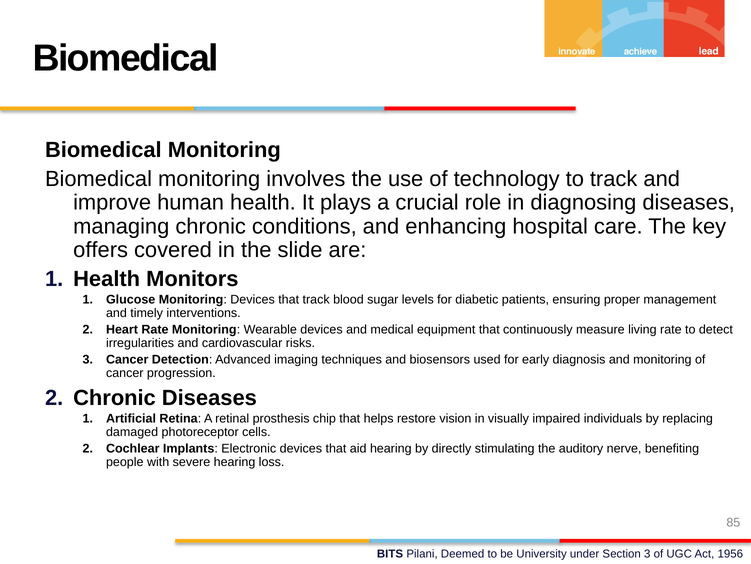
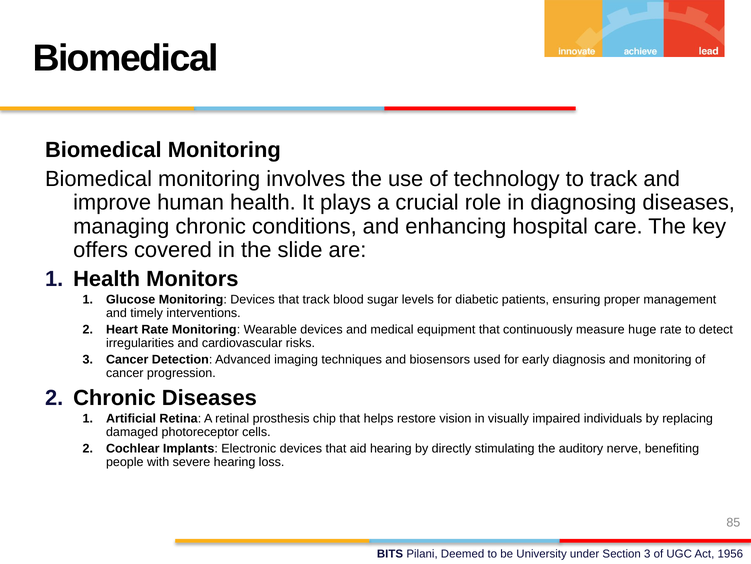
living: living -> huge
